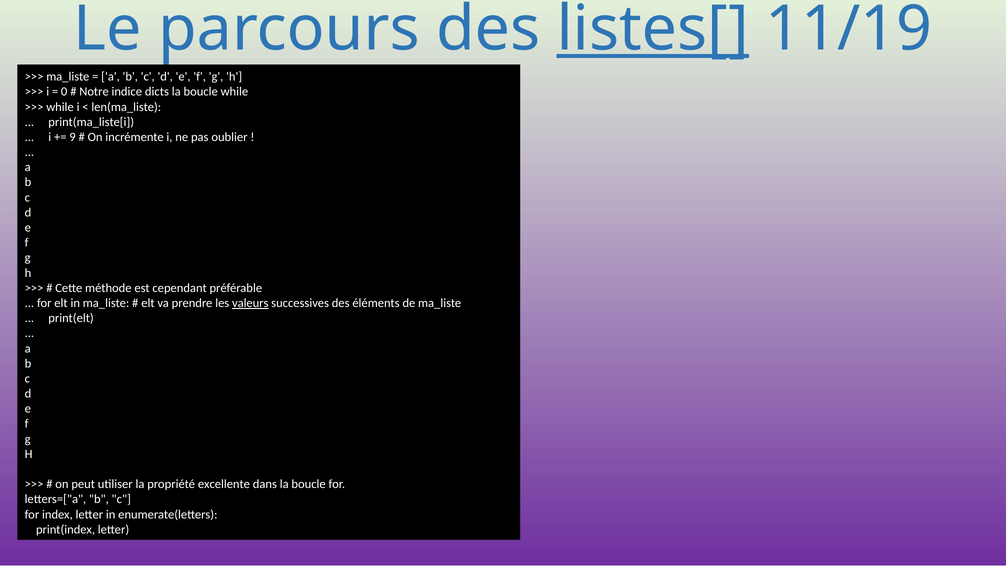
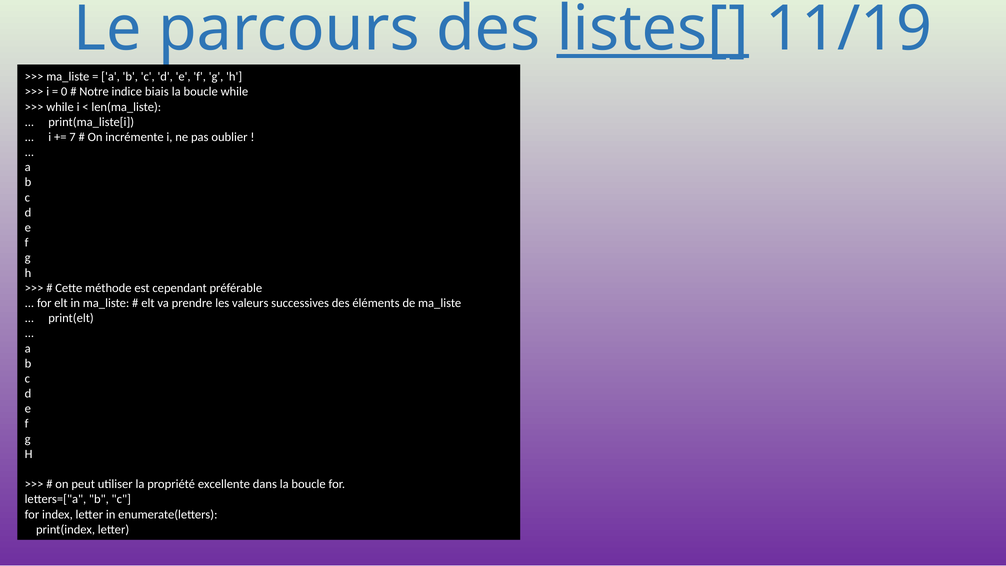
dicts: dicts -> biais
9: 9 -> 7
valeurs underline: present -> none
